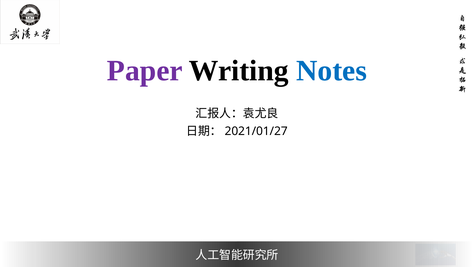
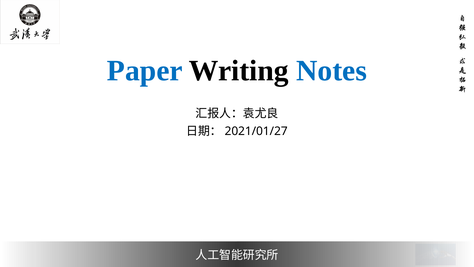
Paper colour: purple -> blue
